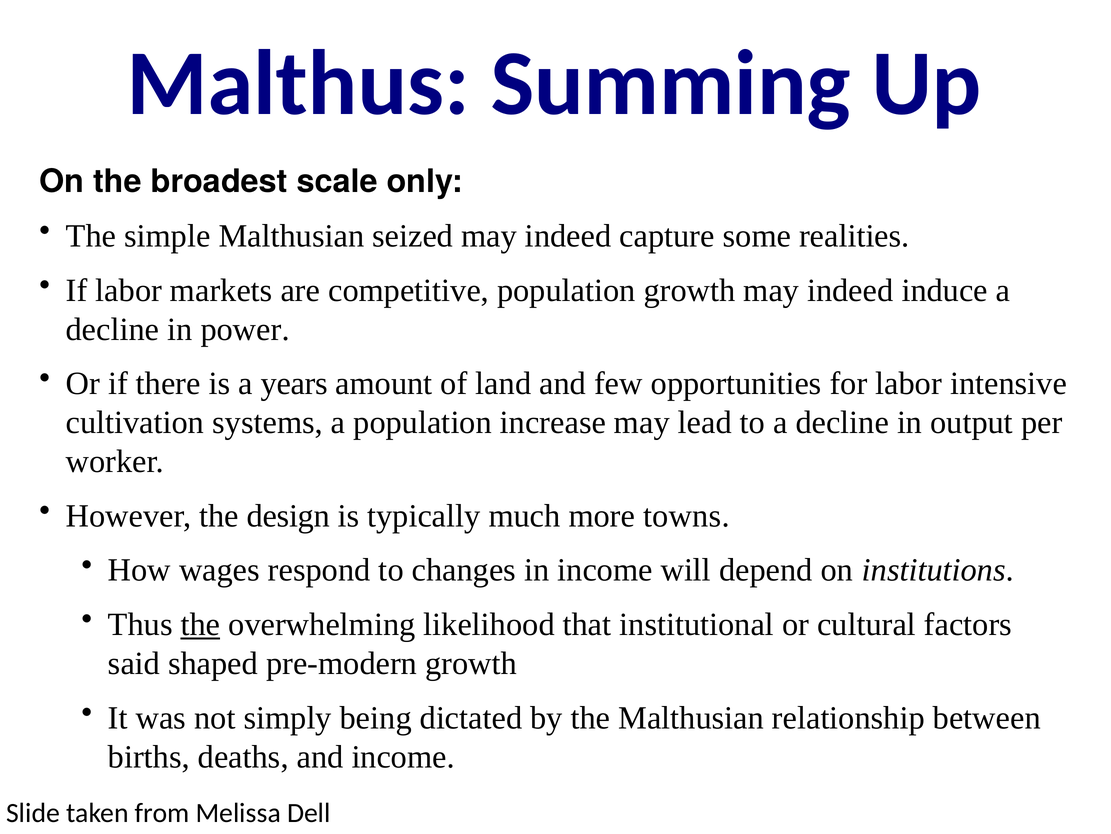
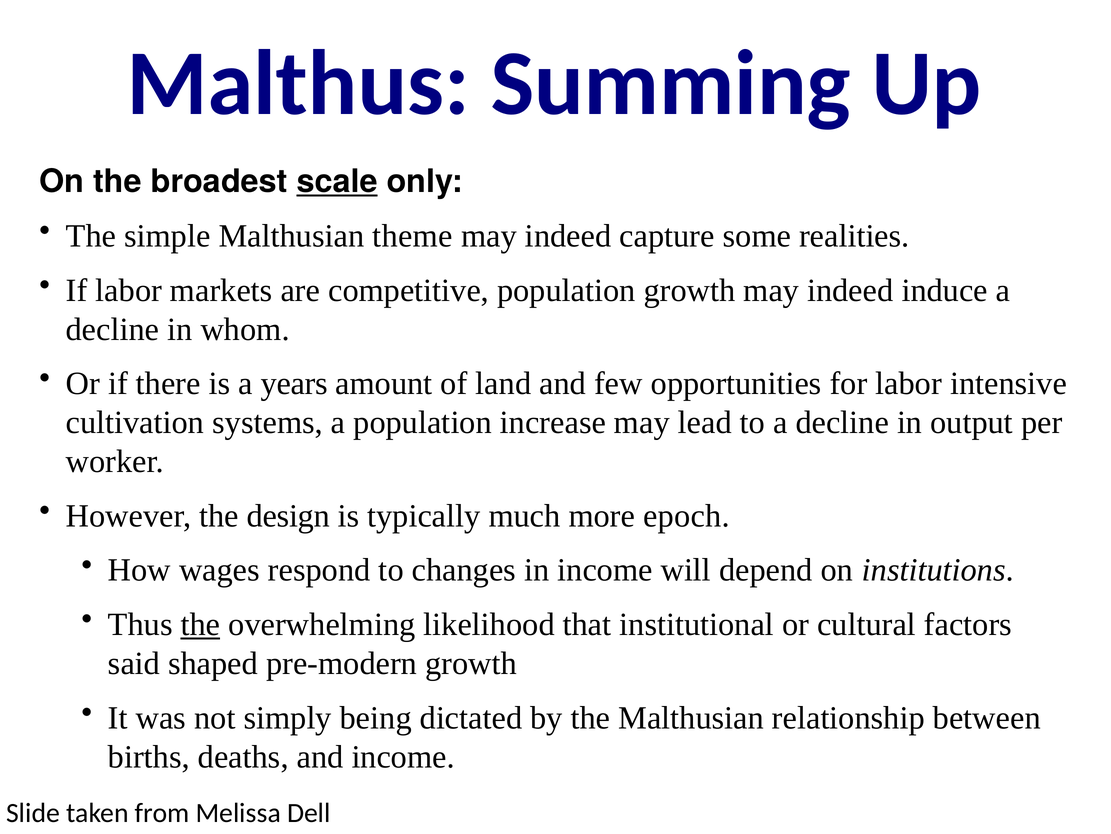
scale underline: none -> present
seized: seized -> theme
power: power -> whom
towns: towns -> epoch
